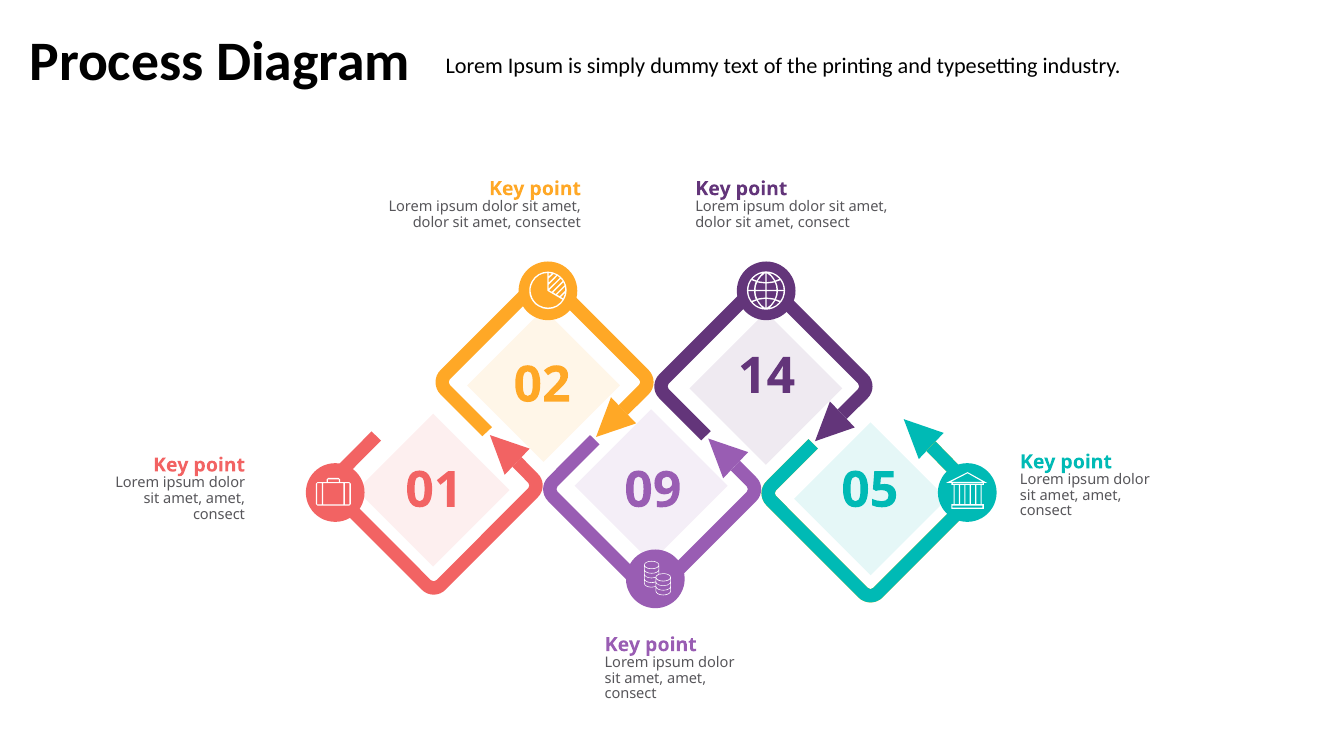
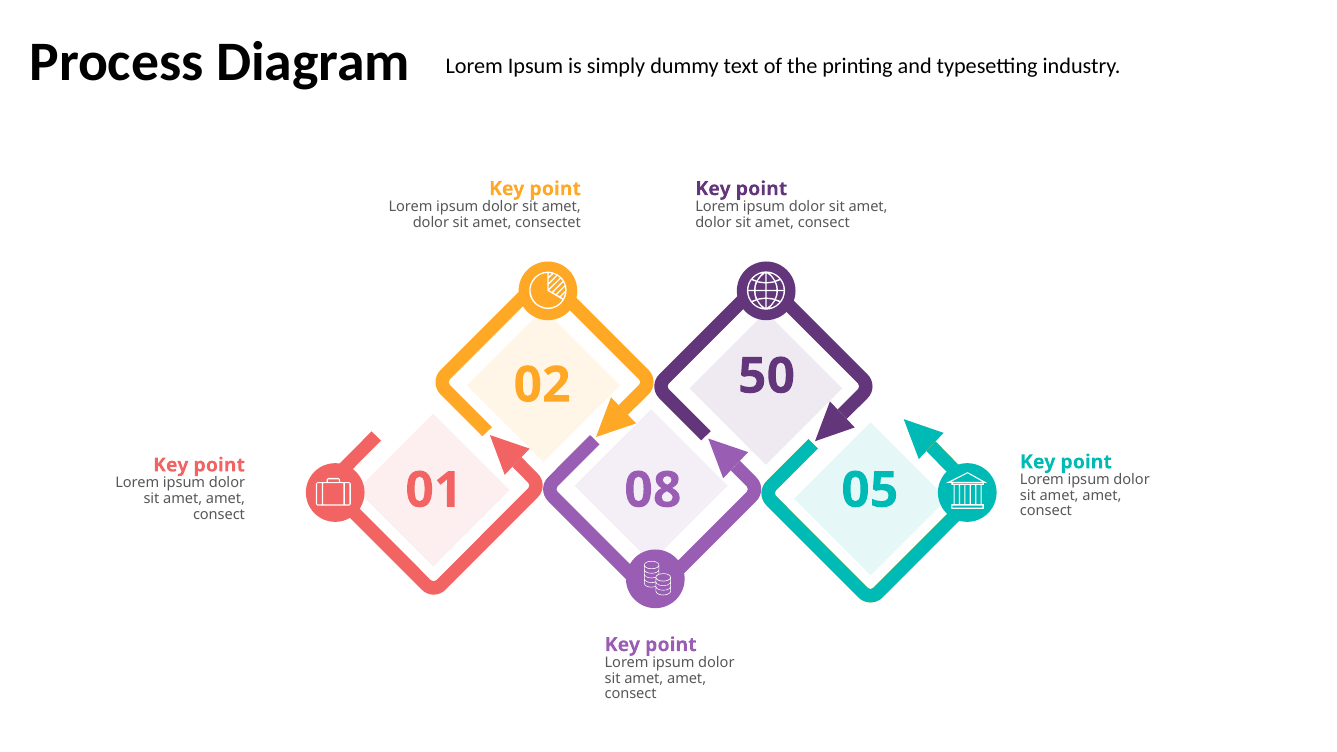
14: 14 -> 50
09: 09 -> 08
